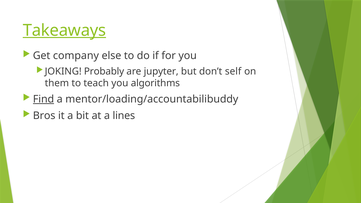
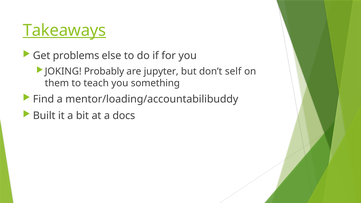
company: company -> problems
algorithms: algorithms -> something
Find underline: present -> none
Bros: Bros -> Built
lines: lines -> docs
